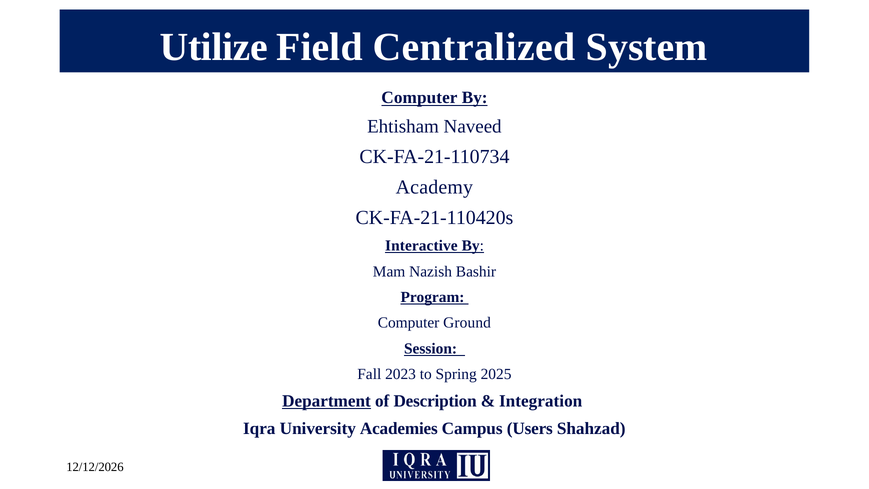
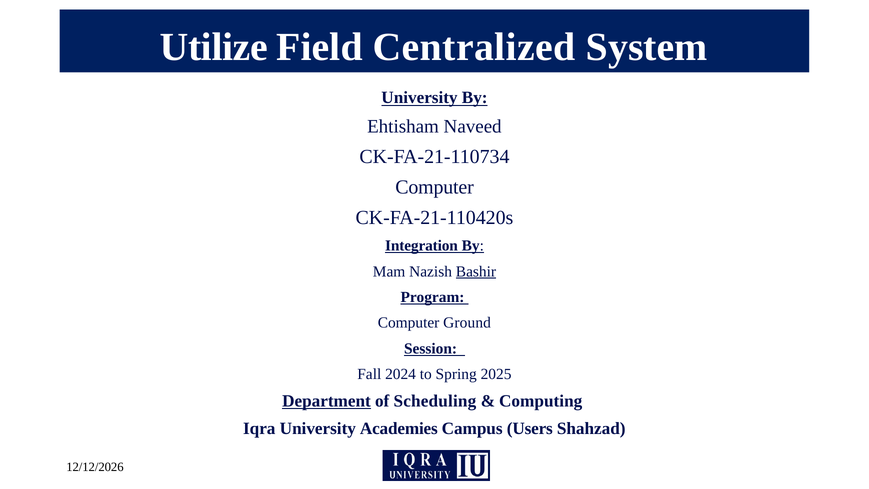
Computer at (419, 98): Computer -> University
Academy at (434, 187): Academy -> Computer
Interactive: Interactive -> Integration
Bashir underline: none -> present
2023: 2023 -> 2024
Description: Description -> Scheduling
Integration: Integration -> Computing
